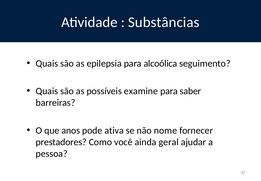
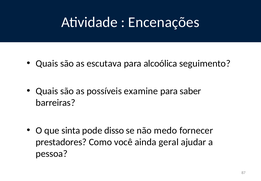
Substâncias: Substâncias -> Encenações
epilepsia: epilepsia -> escutava
anos: anos -> sinta
ativa: ativa -> disso
nome: nome -> medo
